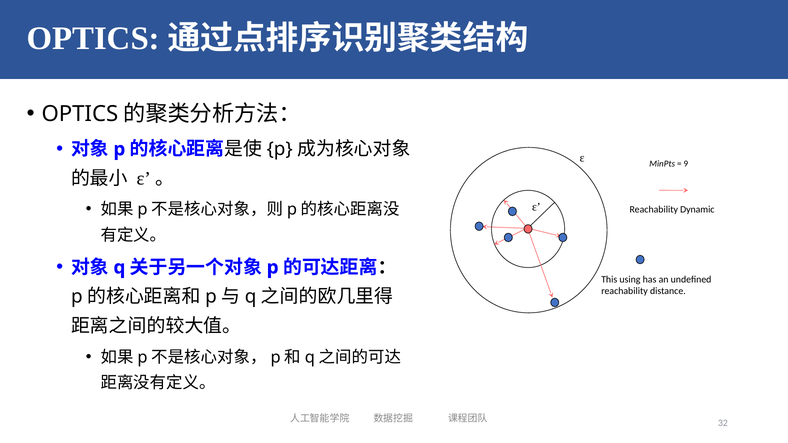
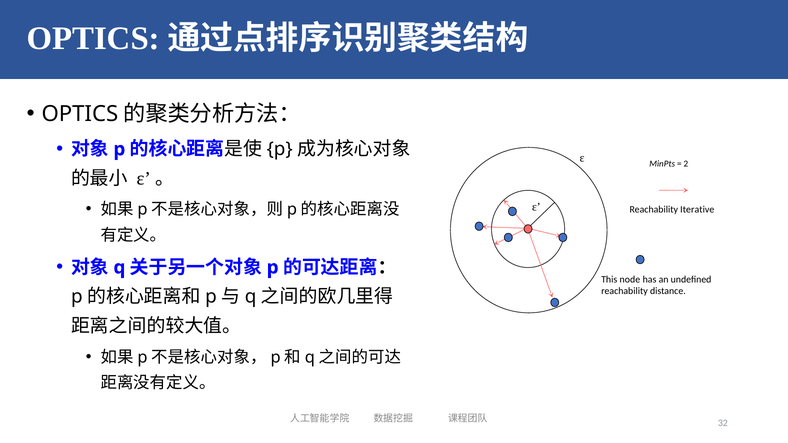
9: 9 -> 2
Dynamic: Dynamic -> Iterative
using: using -> node
